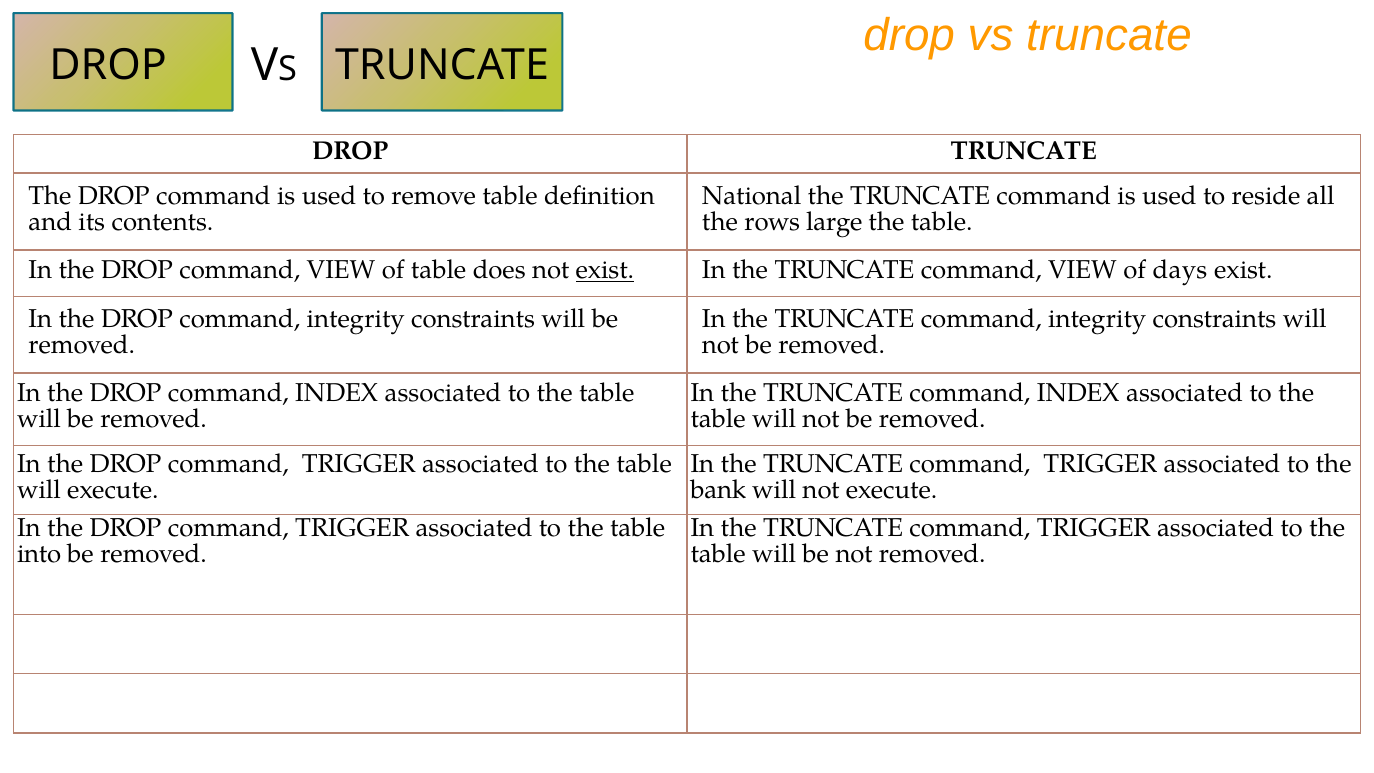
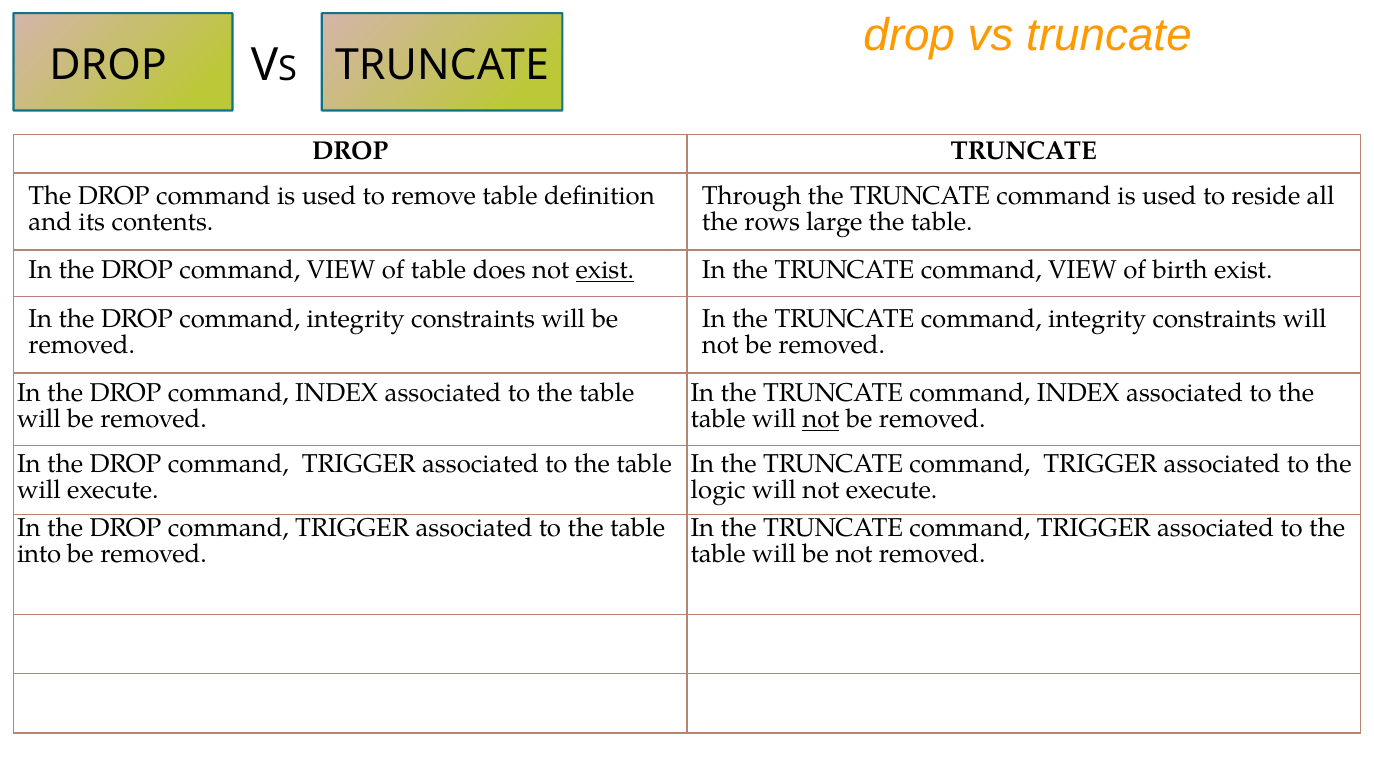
National: National -> Through
days: days -> birth
not at (821, 419) underline: none -> present
bank: bank -> logic
